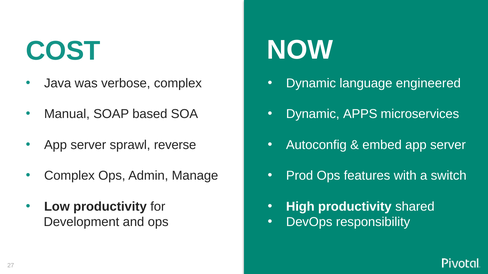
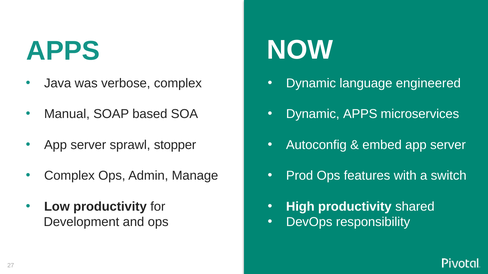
COST at (63, 51): COST -> APPS
reverse: reverse -> stopper
